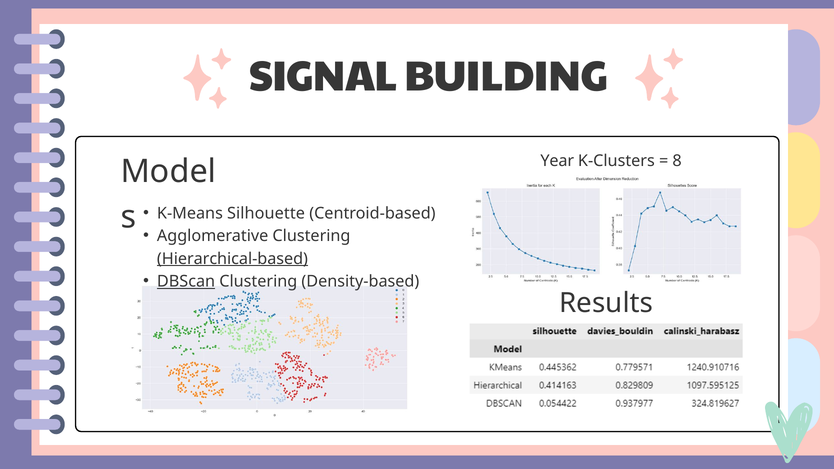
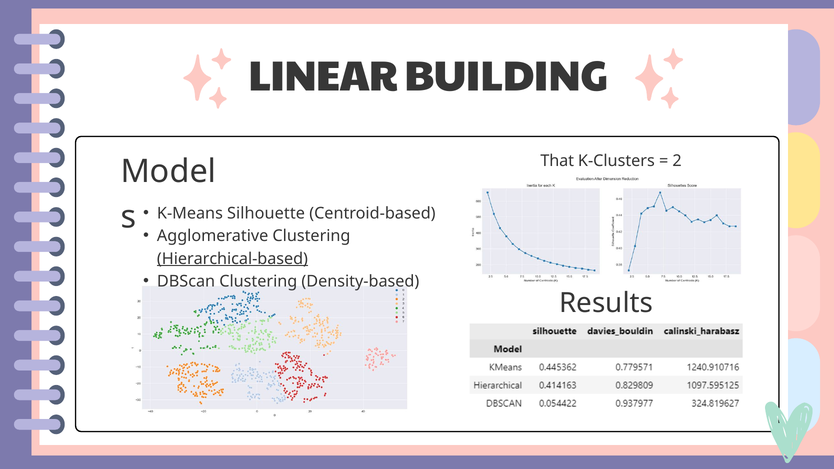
SIGNAL: SIGNAL -> LINEAR
Year: Year -> That
8: 8 -> 2
DBScan underline: present -> none
